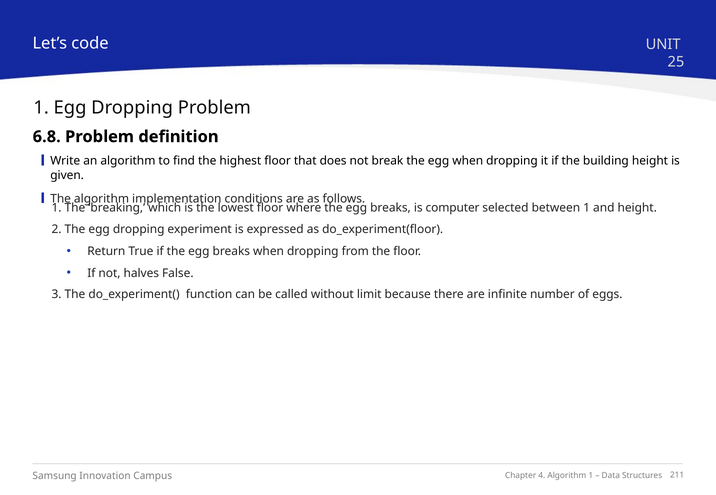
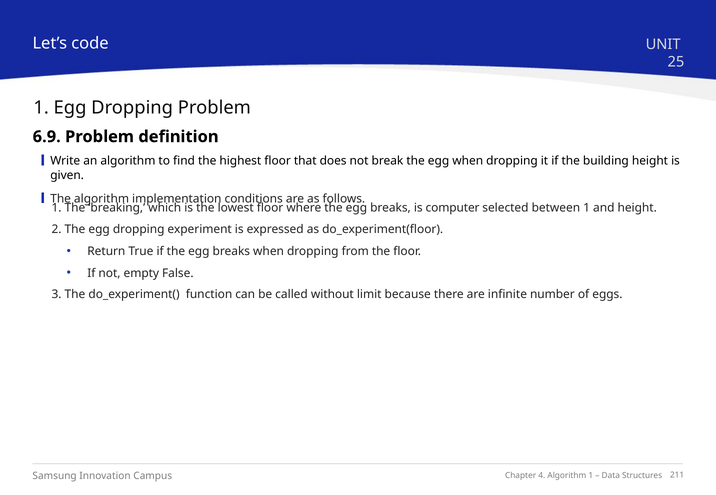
6.8: 6.8 -> 6.9
halves: halves -> empty
